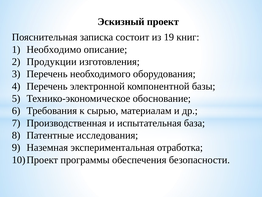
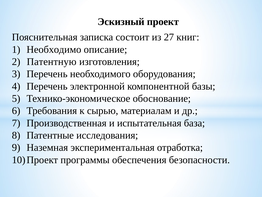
19: 19 -> 27
Продукции: Продукции -> Патентную
